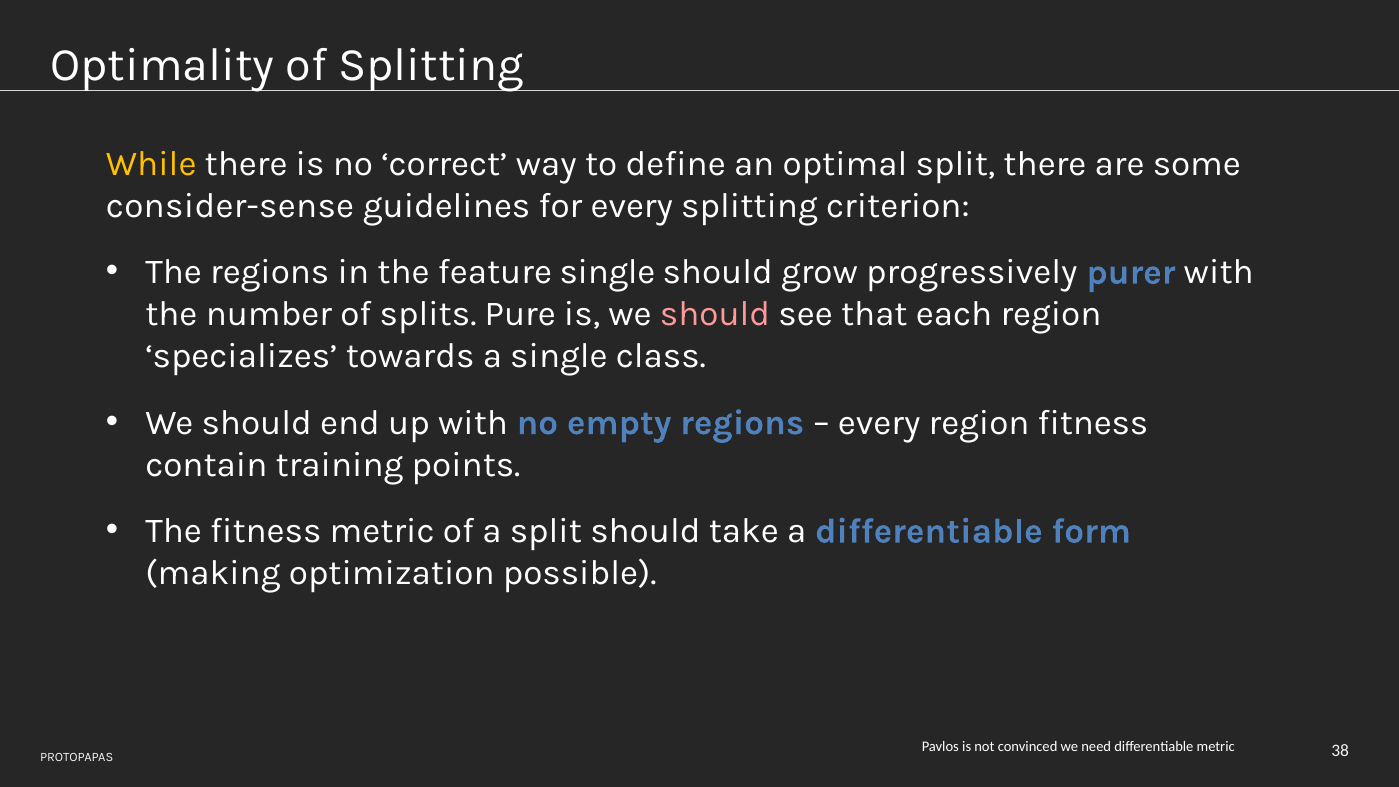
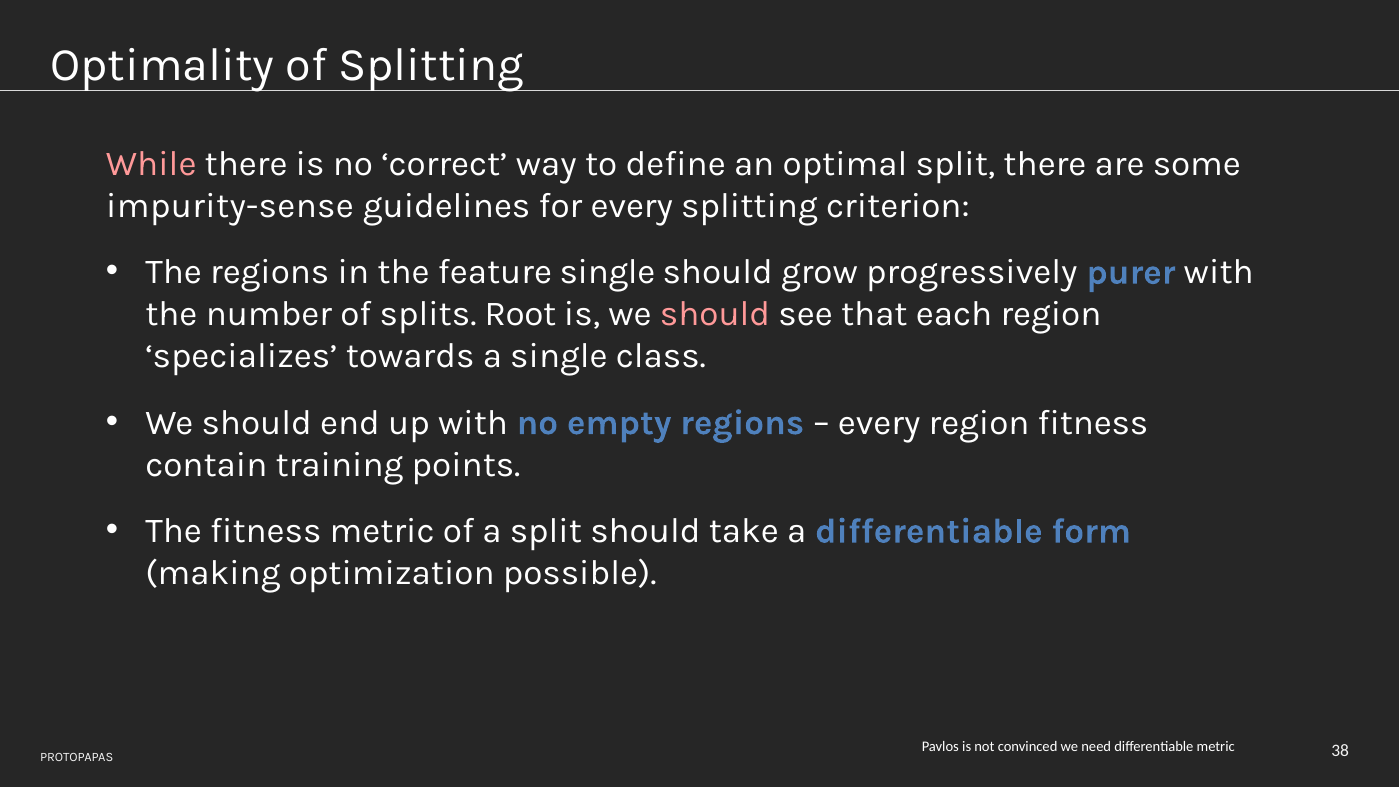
While colour: yellow -> pink
consider-sense: consider-sense -> impurity-sense
Pure: Pure -> Root
